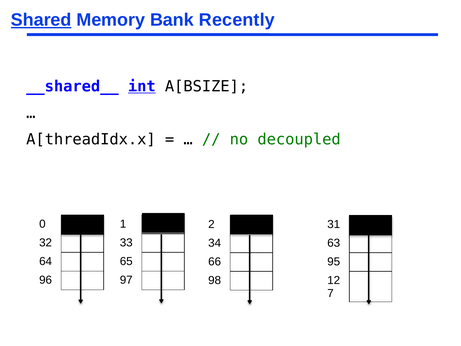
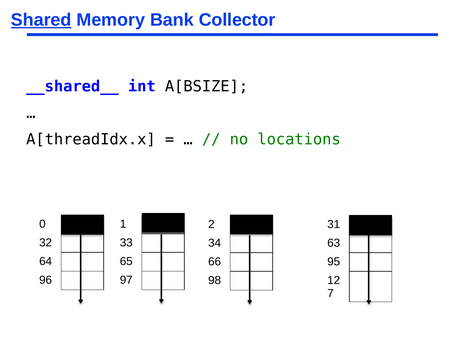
Recently: Recently -> Collector
int underline: present -> none
decoupled: decoupled -> locations
